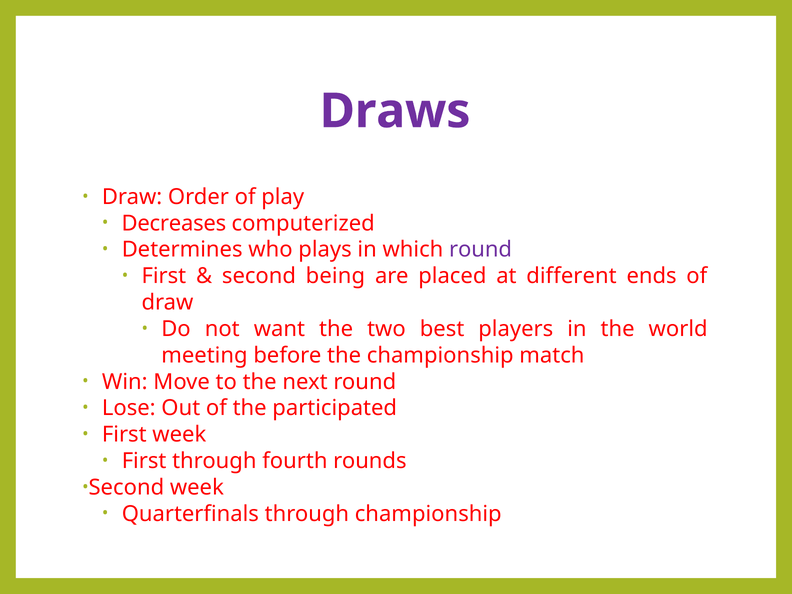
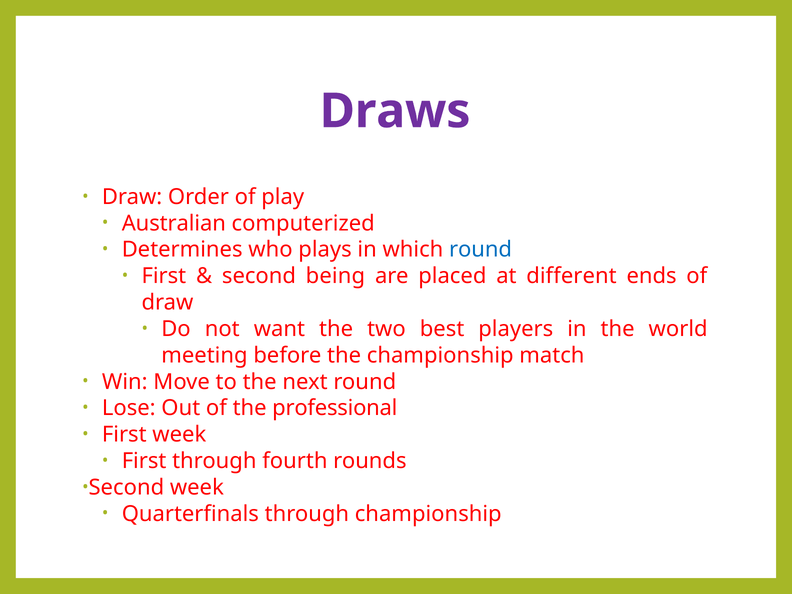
Decreases: Decreases -> Australian
round at (481, 250) colour: purple -> blue
participated: participated -> professional
